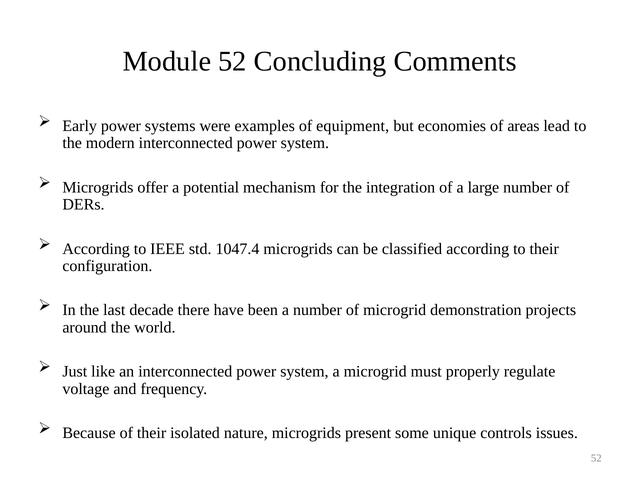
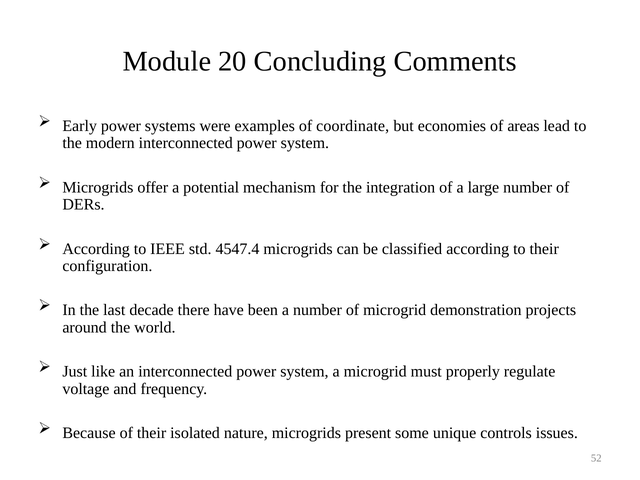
Module 52: 52 -> 20
equipment: equipment -> coordinate
1047.4: 1047.4 -> 4547.4
